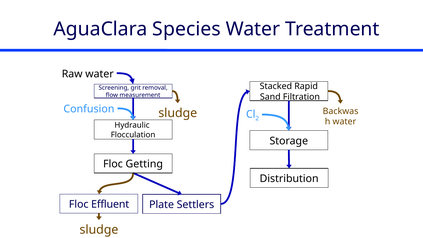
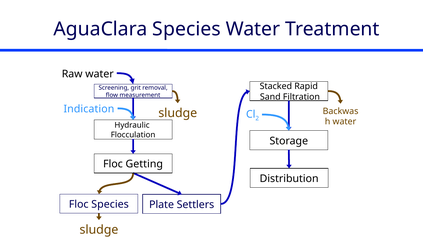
Confusion: Confusion -> Indication
Floc Effluent: Effluent -> Species
